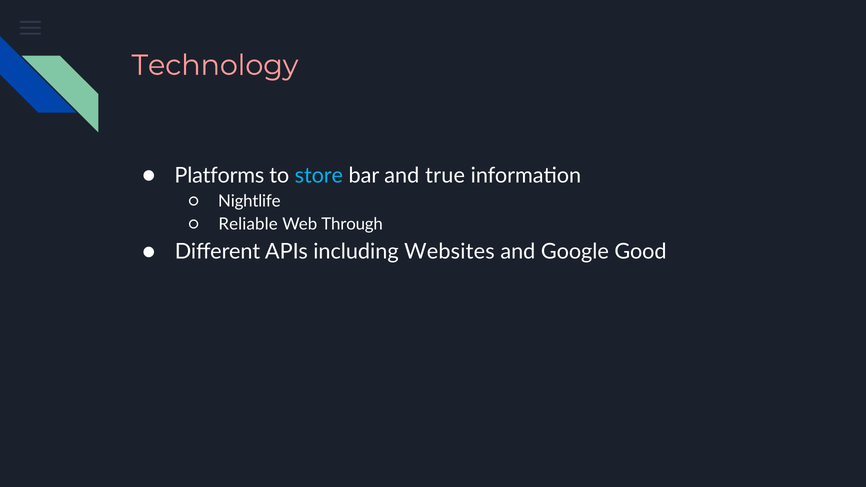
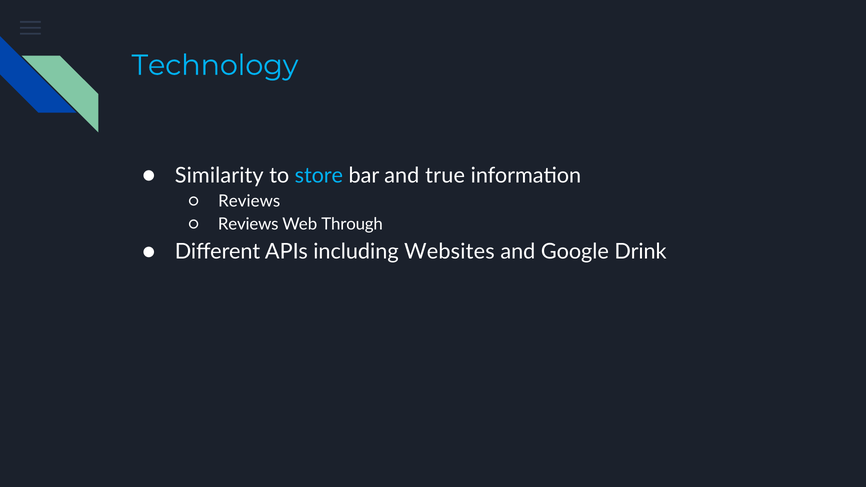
Technology colour: pink -> light blue
Platforms: Platforms -> Similarity
Nightlife at (249, 201): Nightlife -> Reviews
Reliable at (248, 224): Reliable -> Reviews
Good: Good -> Drink
